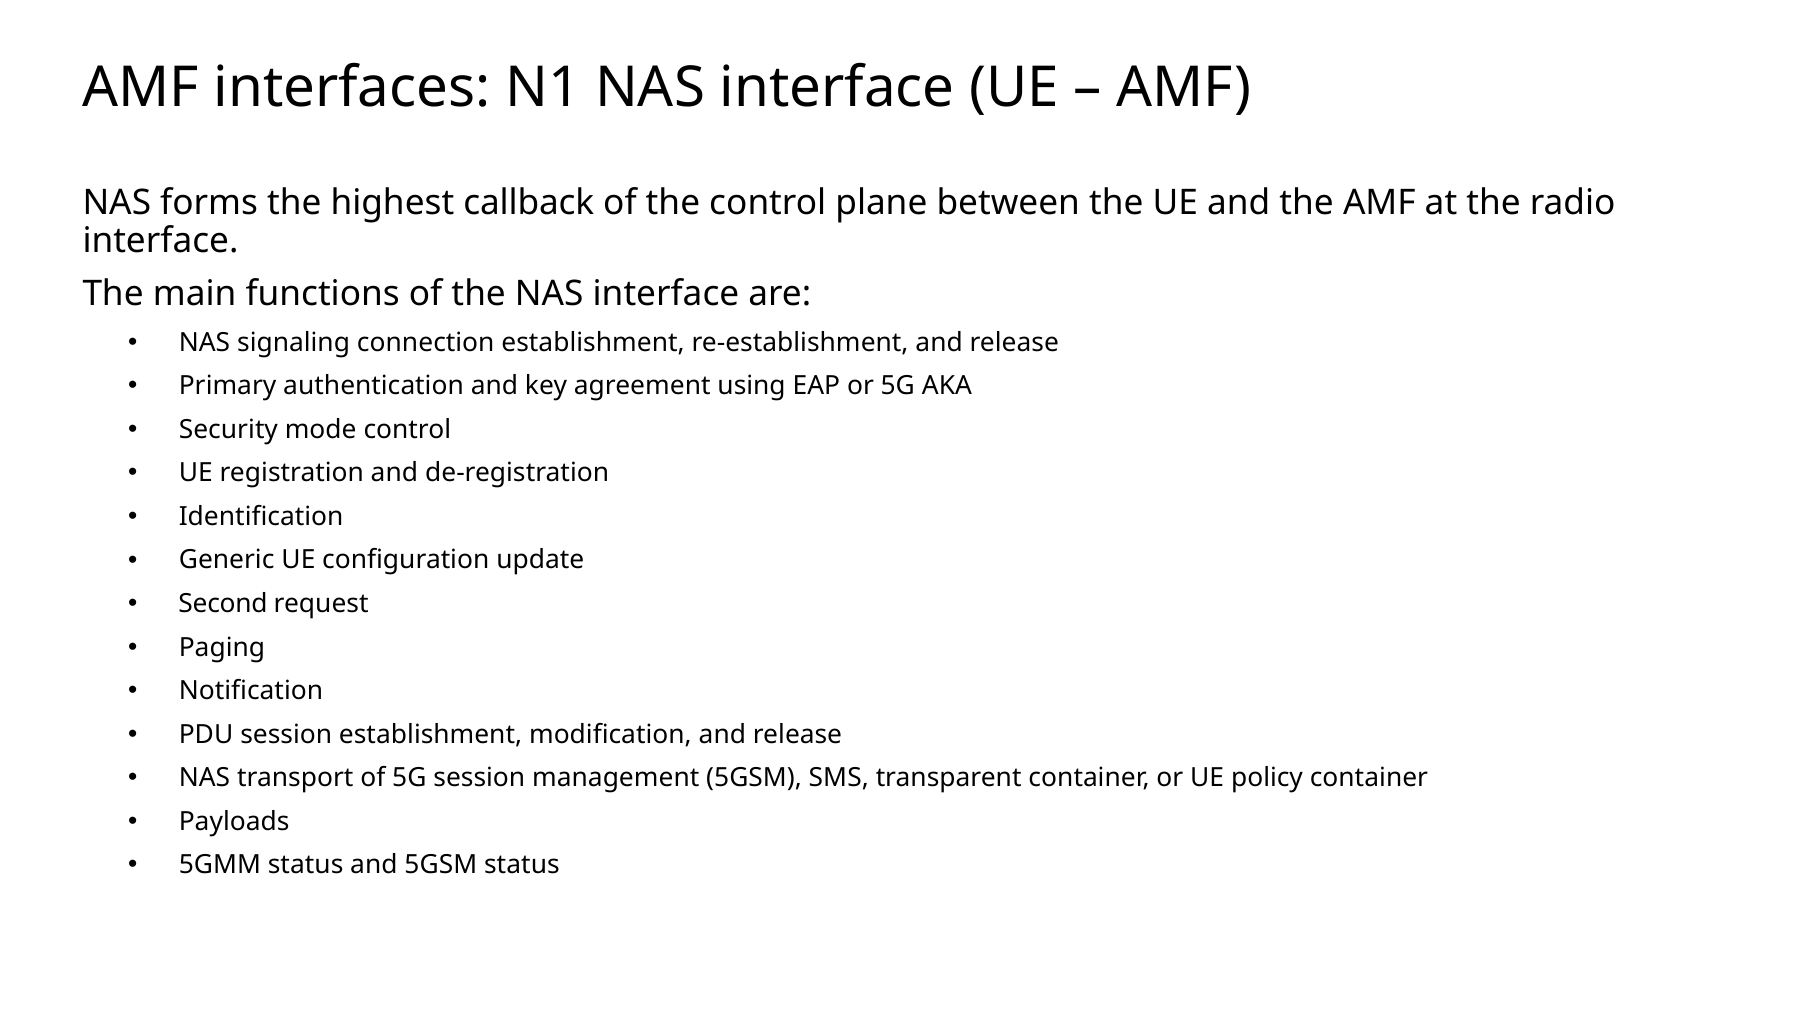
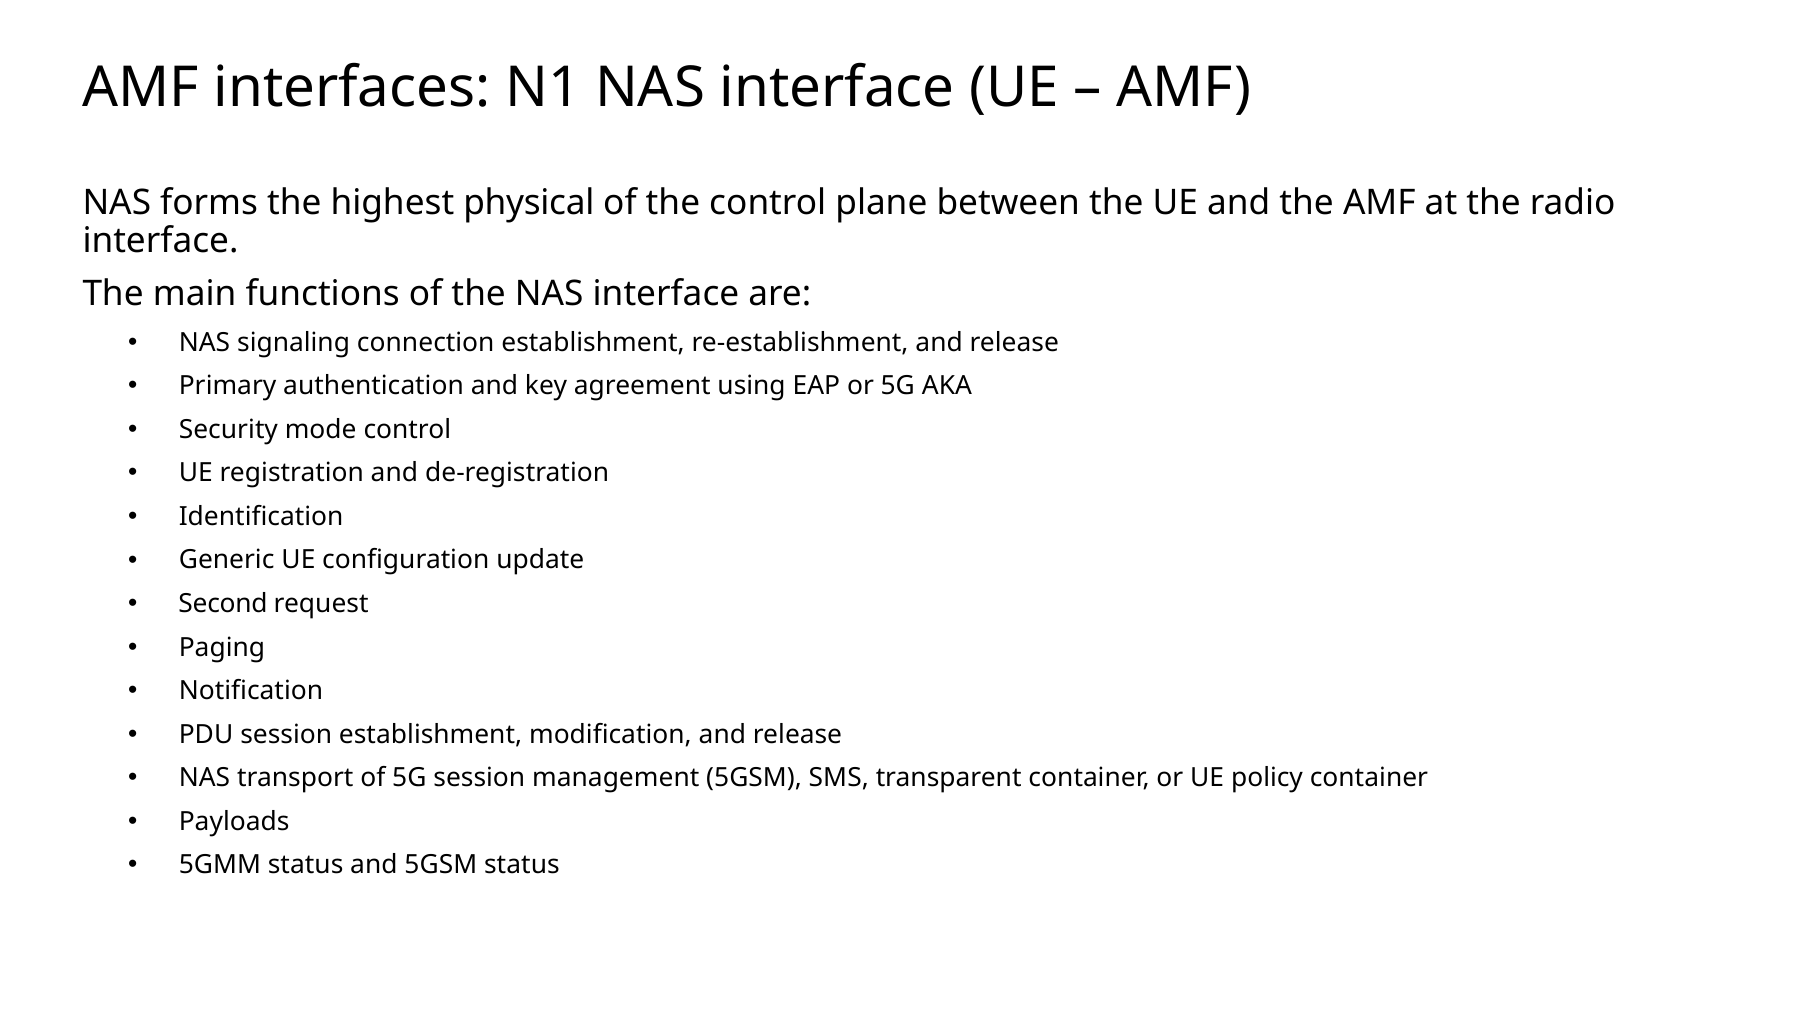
callback: callback -> physical
